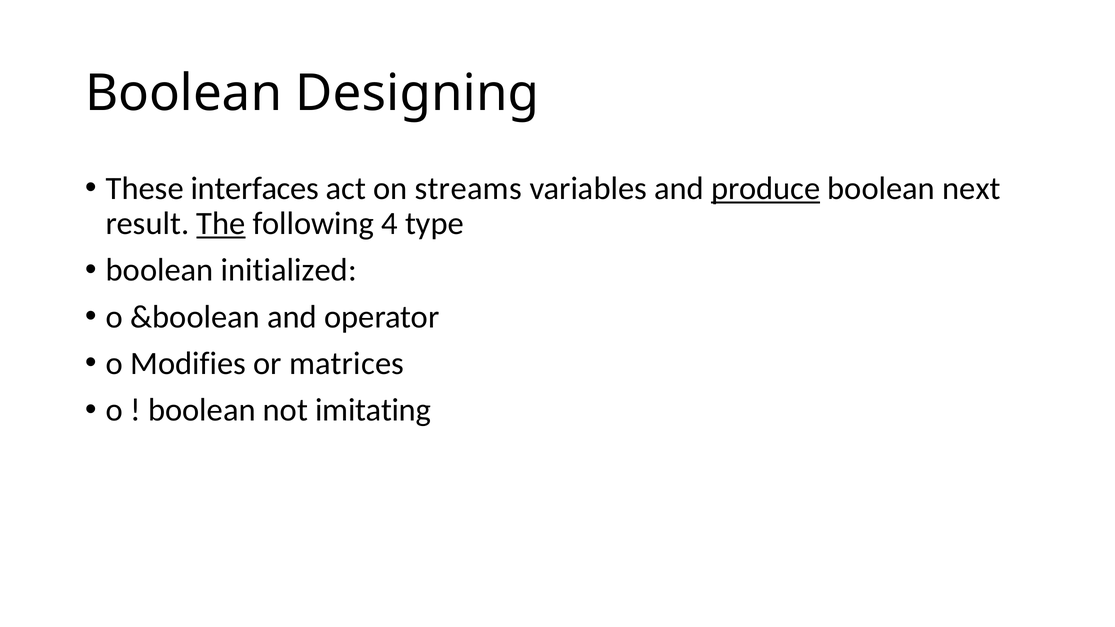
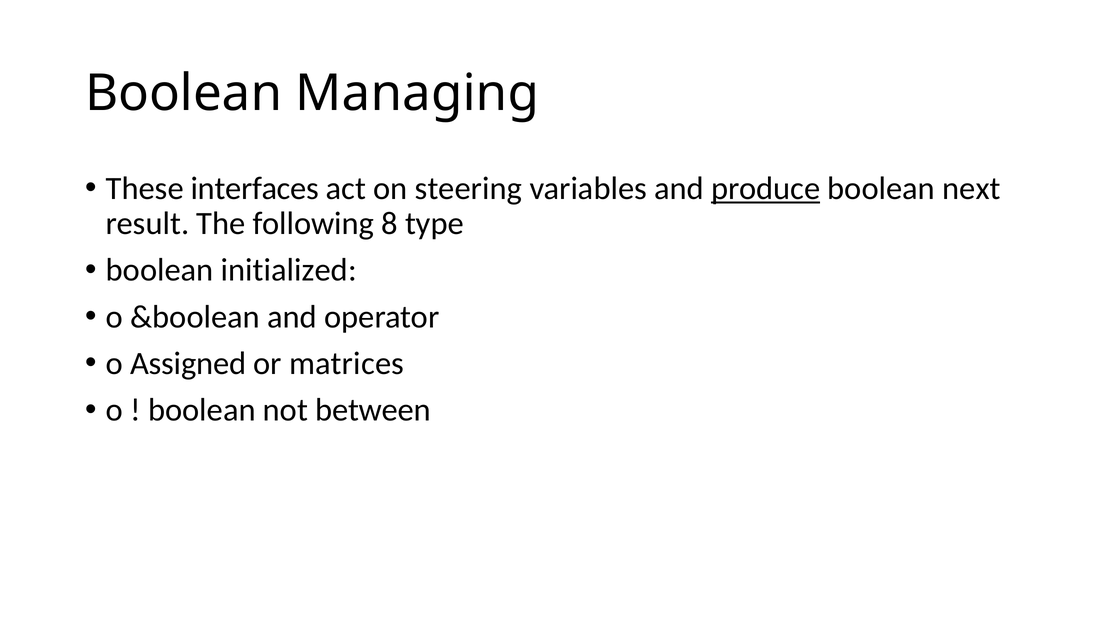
Designing: Designing -> Managing
streams: streams -> steering
The underline: present -> none
4: 4 -> 8
Modifies: Modifies -> Assigned
imitating: imitating -> between
